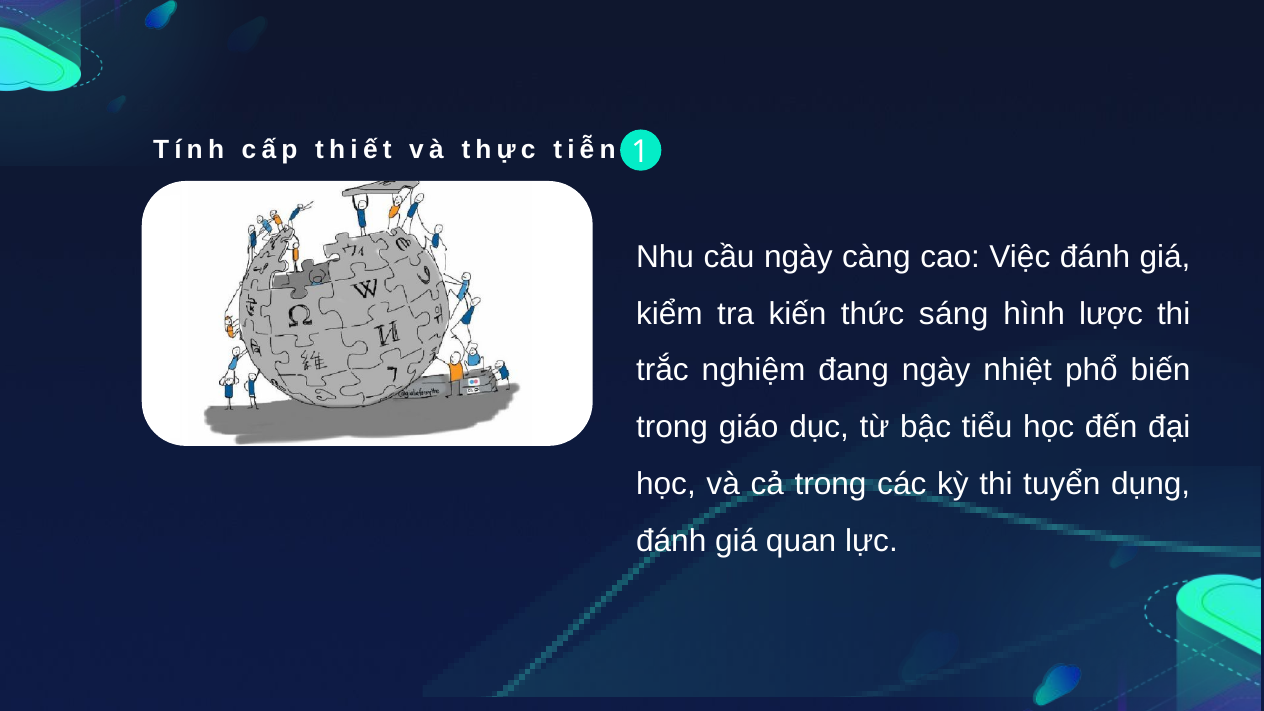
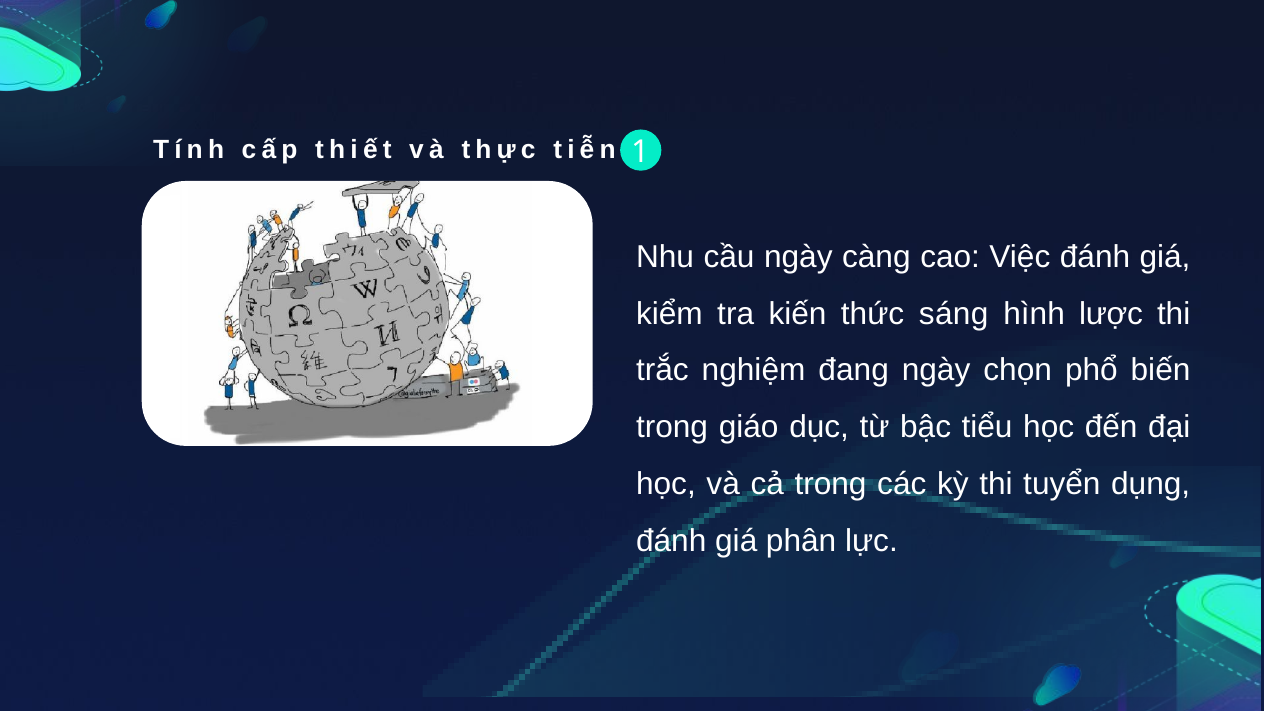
nhiệt: nhiệt -> chọn
quan: quan -> phân
